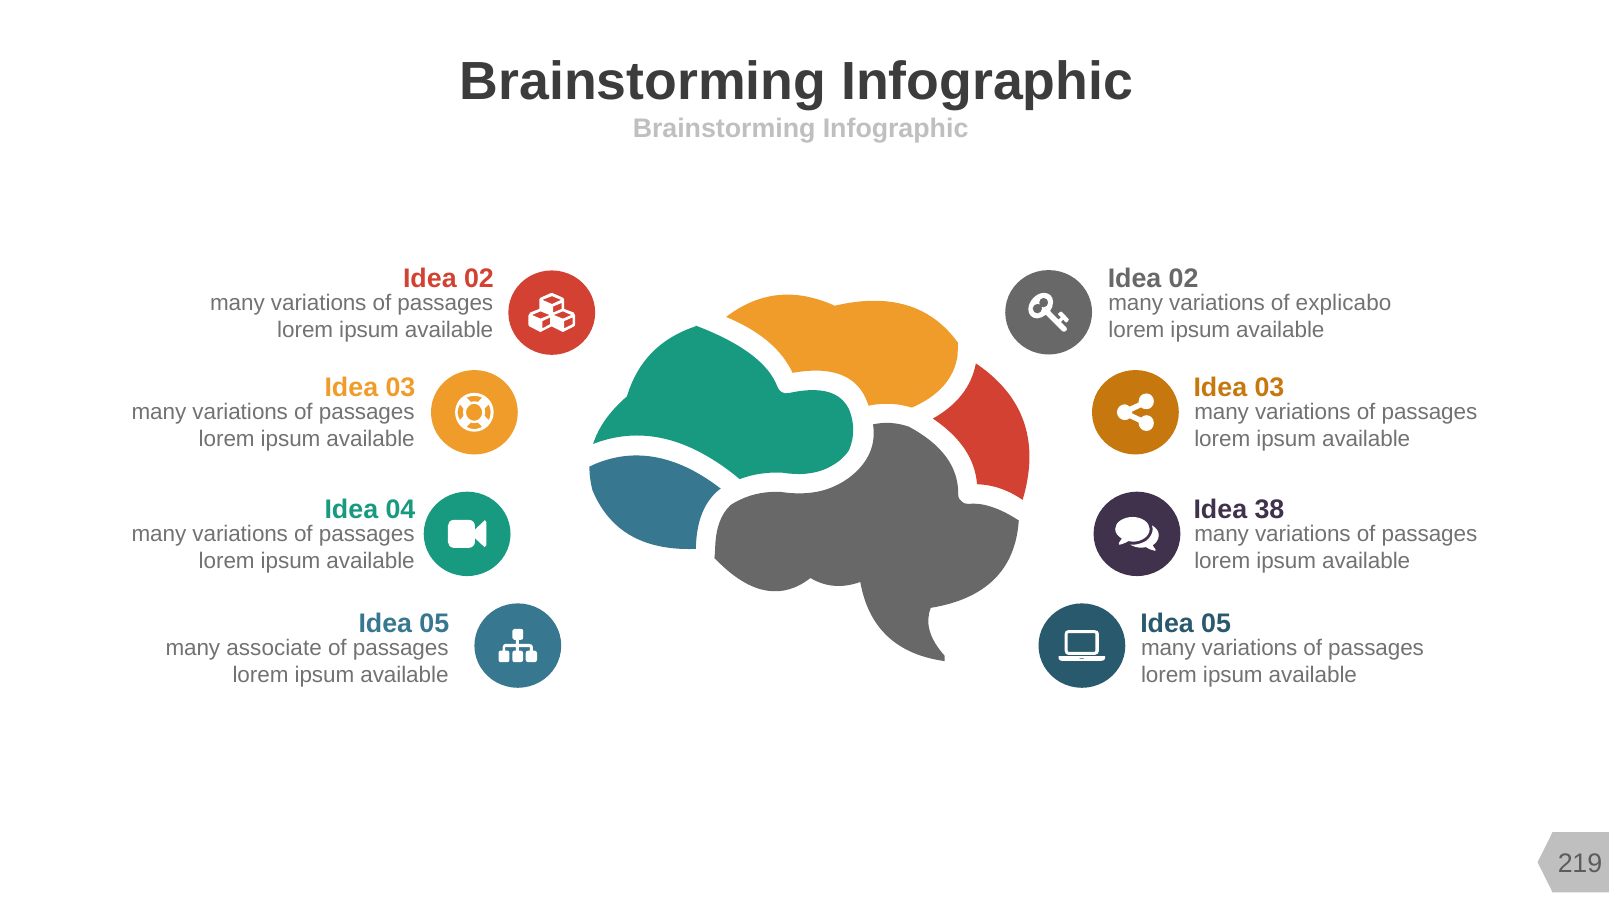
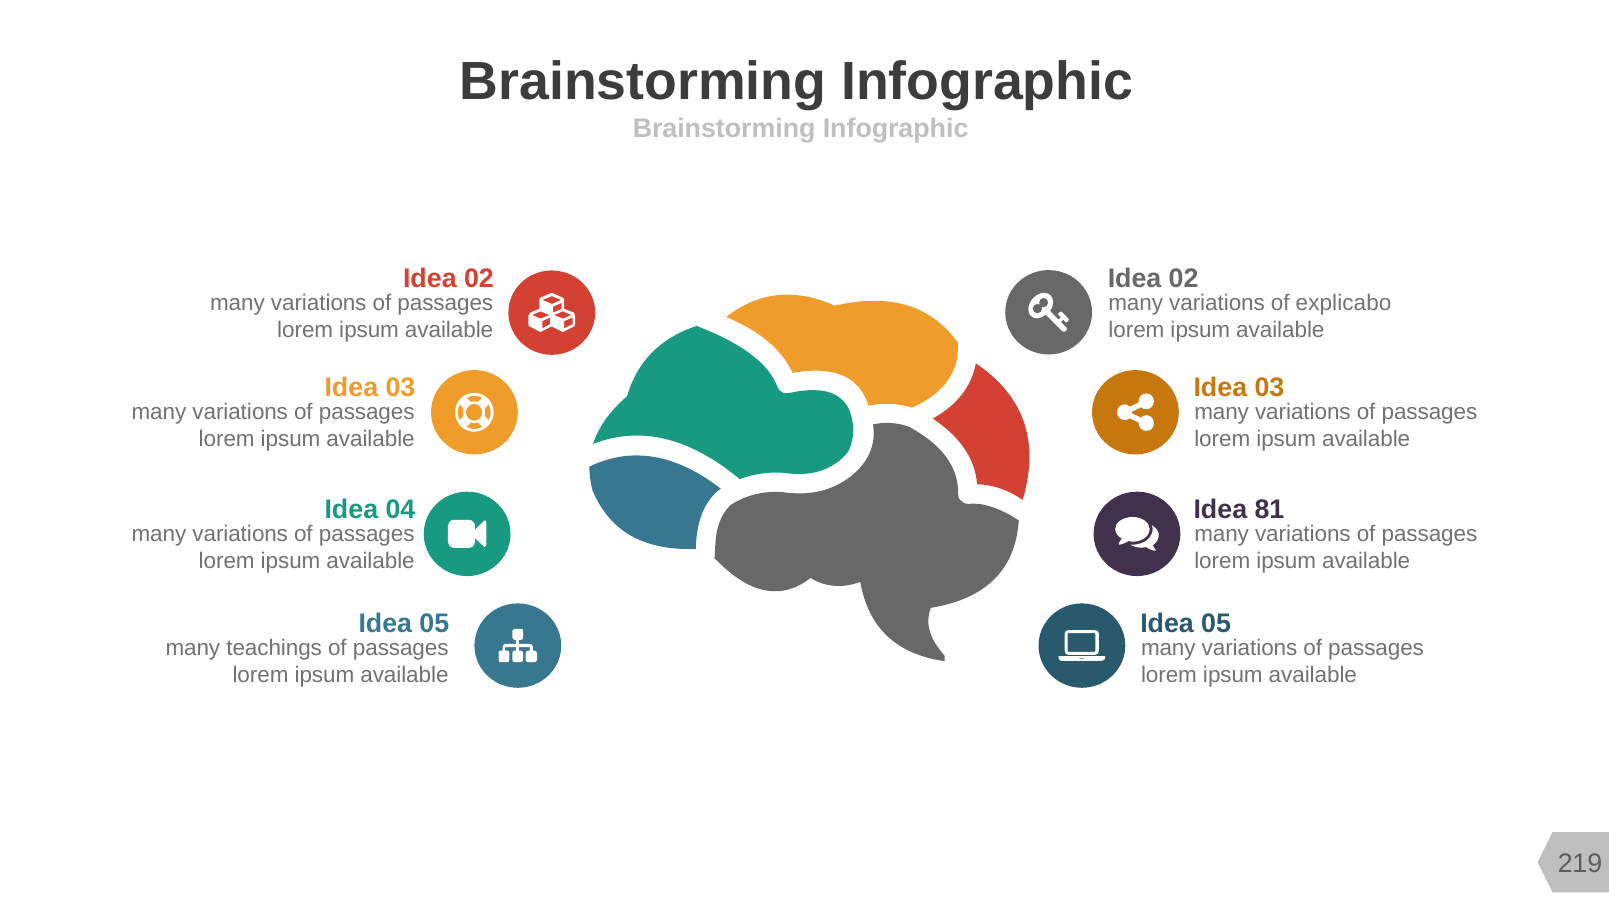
38: 38 -> 81
associate: associate -> teachings
